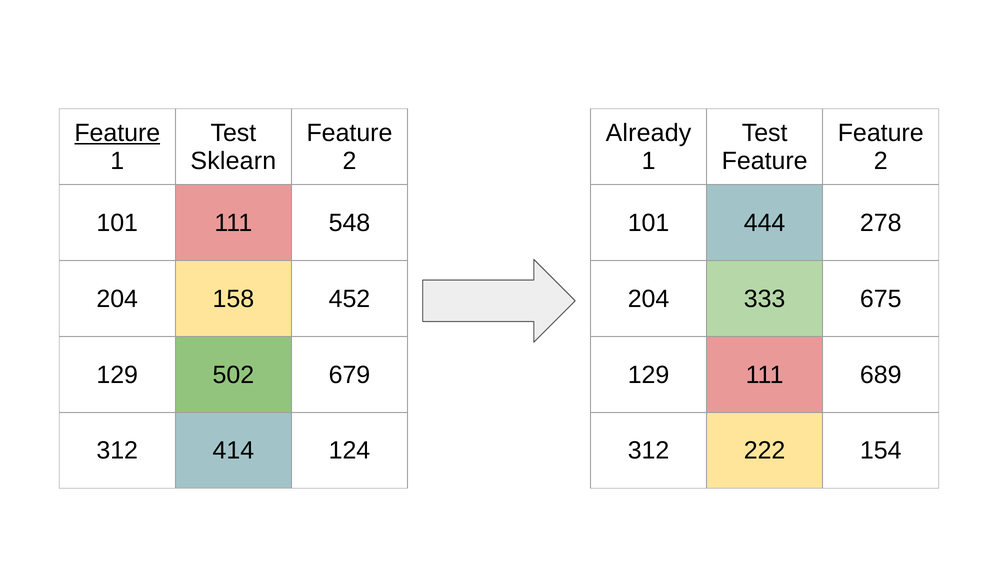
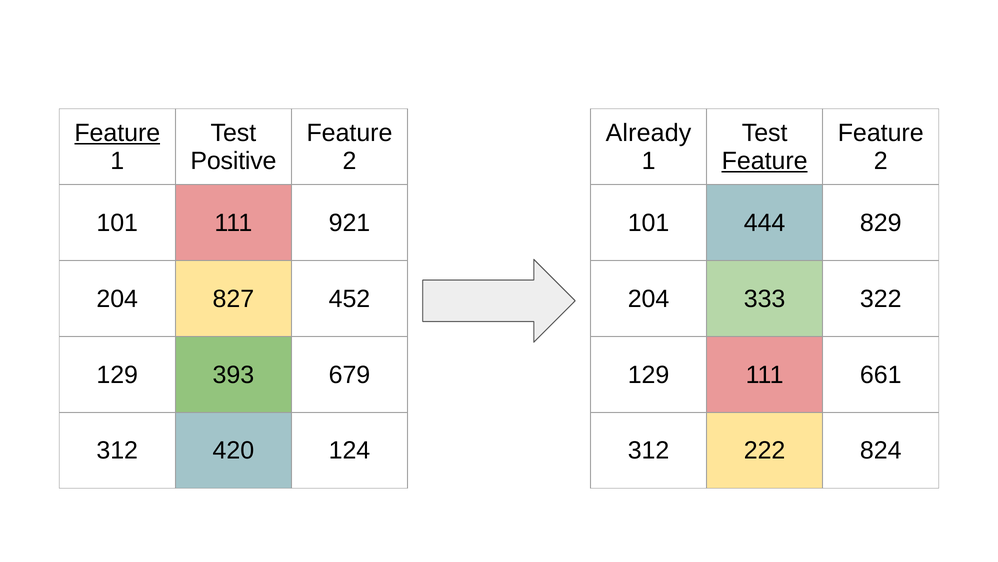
Sklearn: Sklearn -> Positive
Feature at (765, 161) underline: none -> present
548: 548 -> 921
278: 278 -> 829
158: 158 -> 827
675: 675 -> 322
502: 502 -> 393
689: 689 -> 661
414: 414 -> 420
154: 154 -> 824
